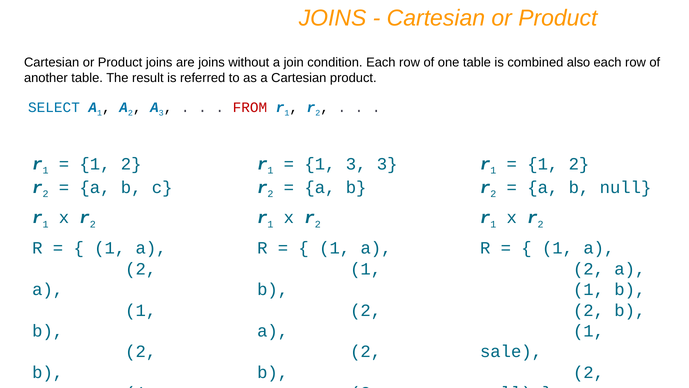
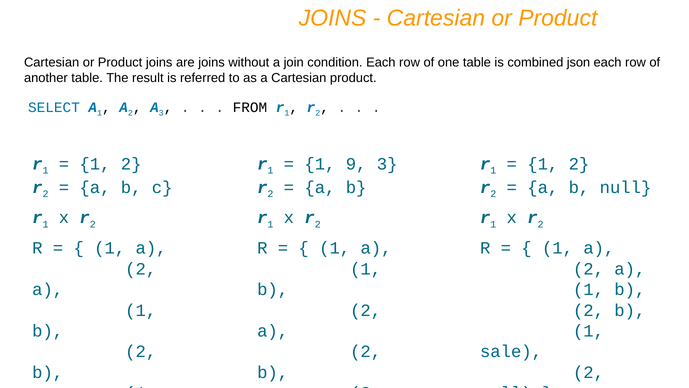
also: also -> json
FROM colour: red -> black
1 3: 3 -> 9
